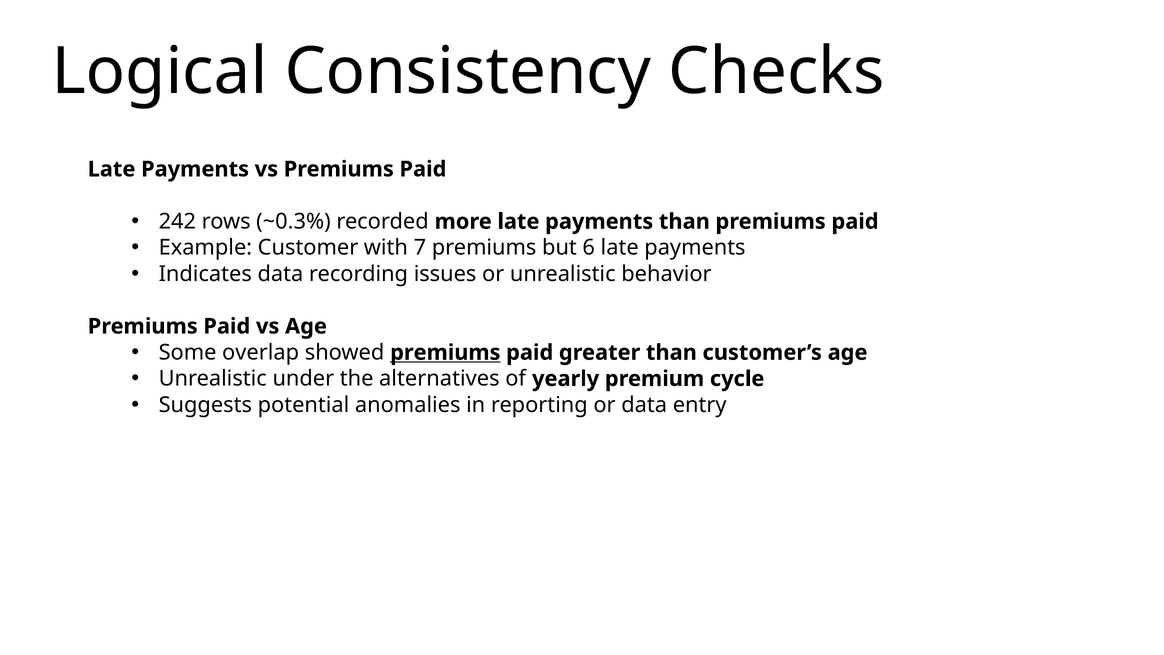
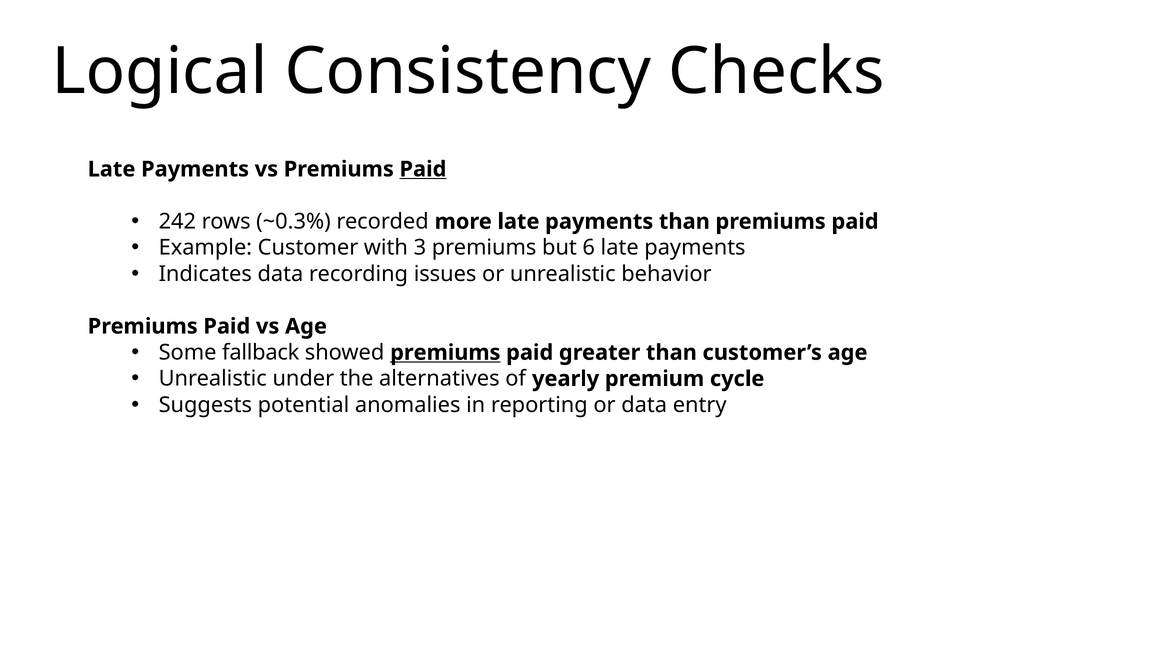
Paid at (423, 169) underline: none -> present
7: 7 -> 3
overlap: overlap -> fallback
